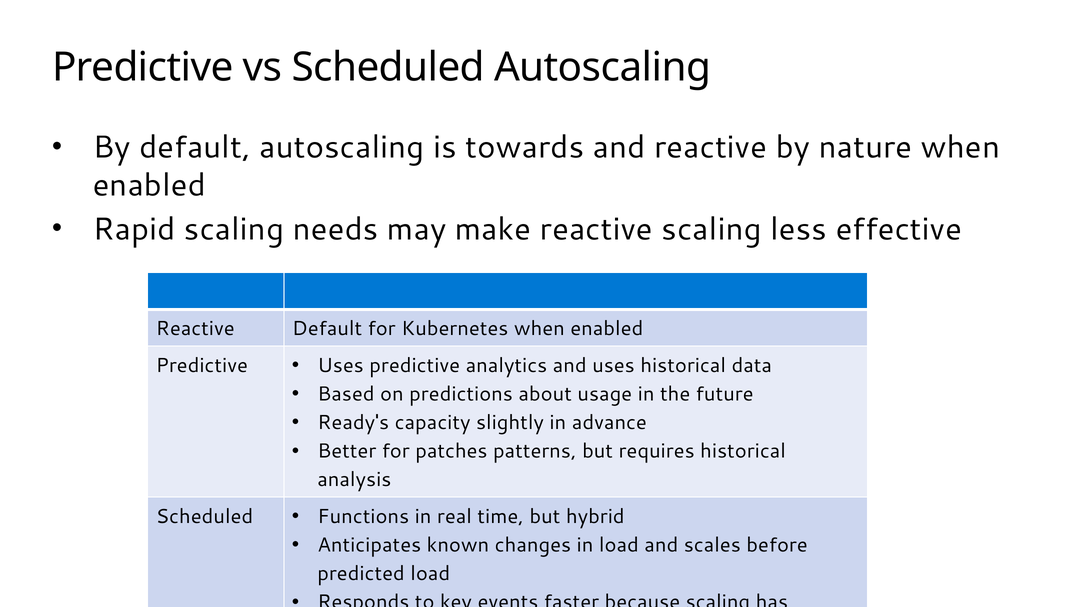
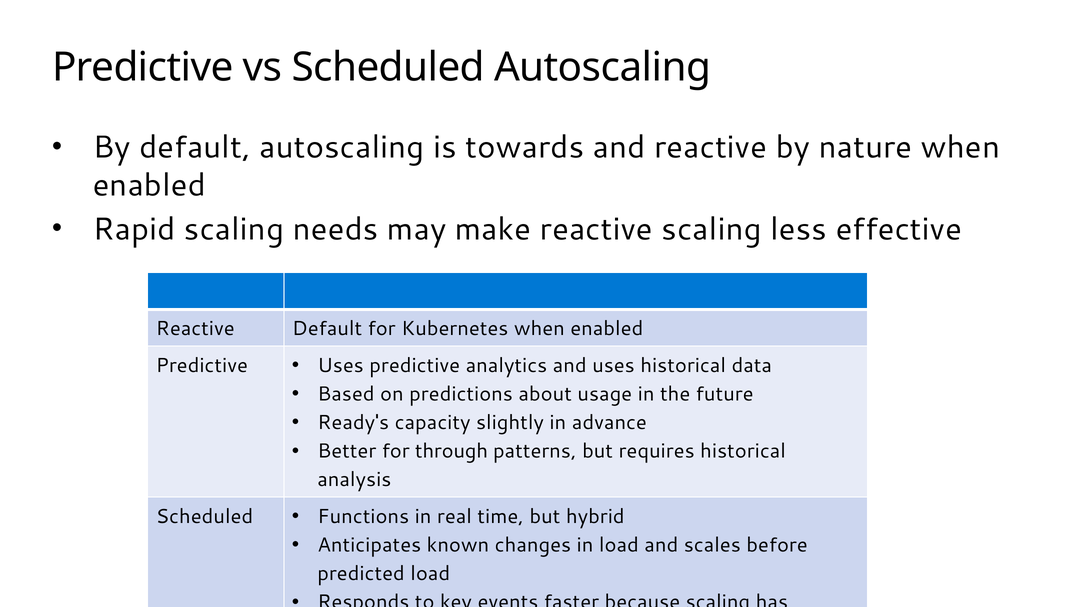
patches: patches -> through
